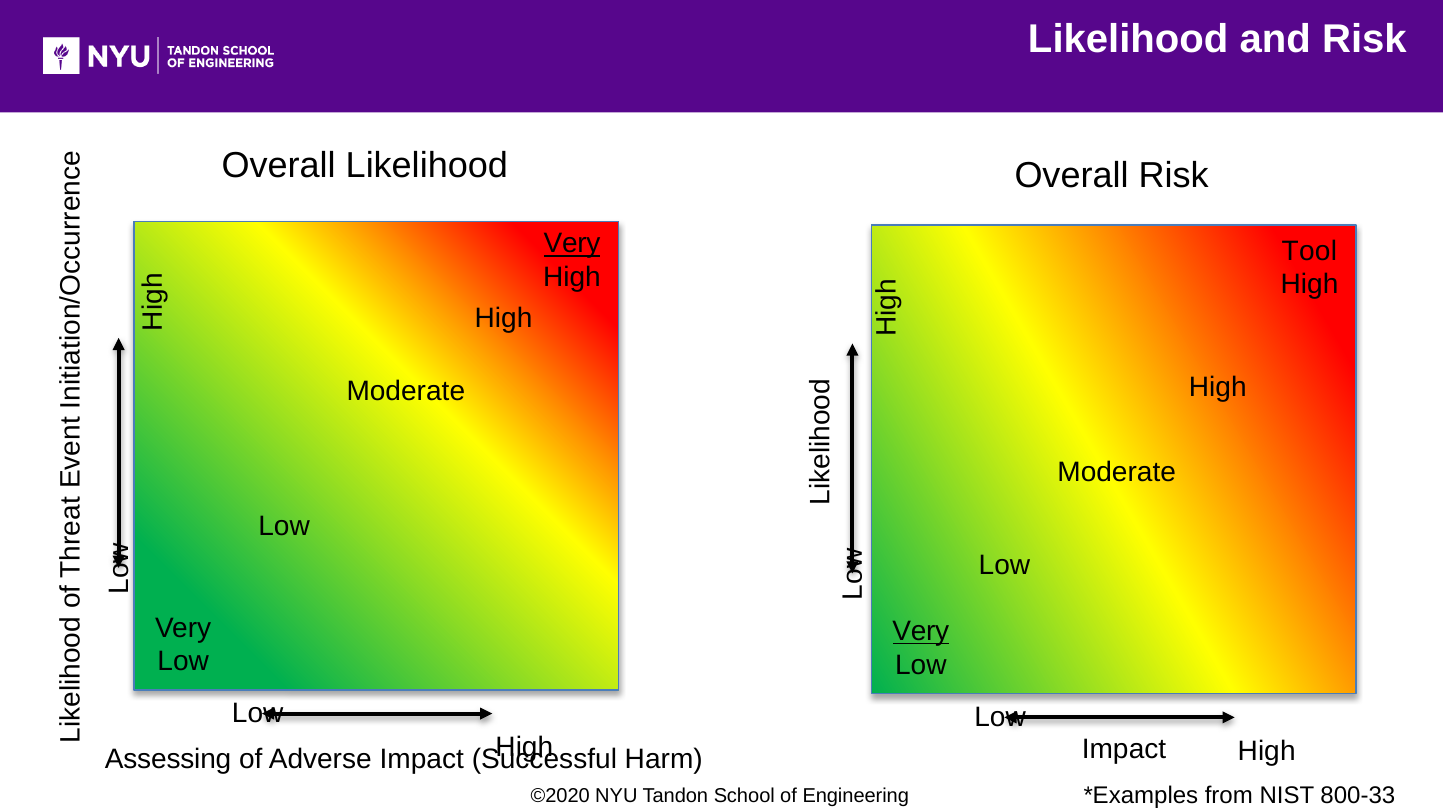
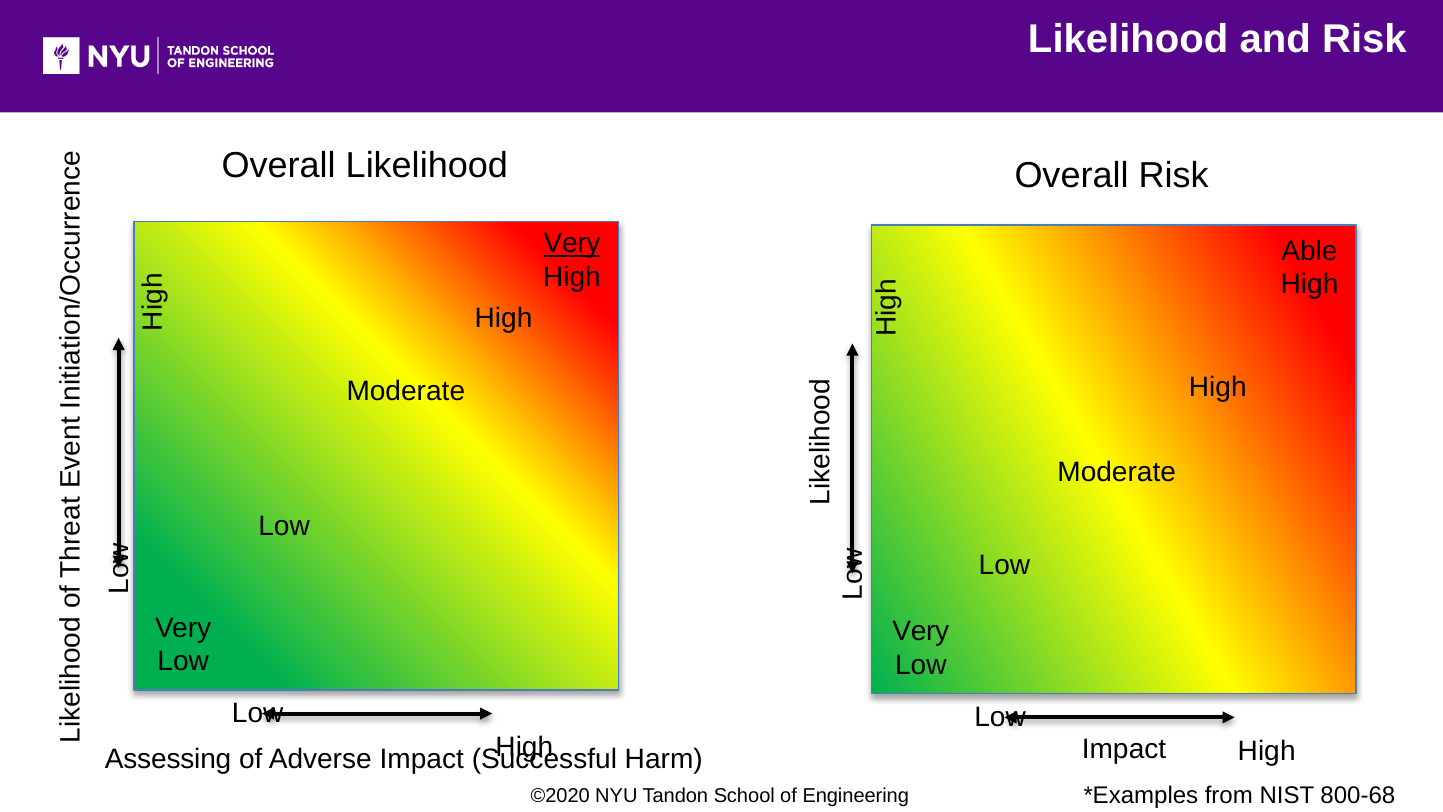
Tool: Tool -> Able
Very at (921, 631) underline: present -> none
800-33: 800-33 -> 800-68
